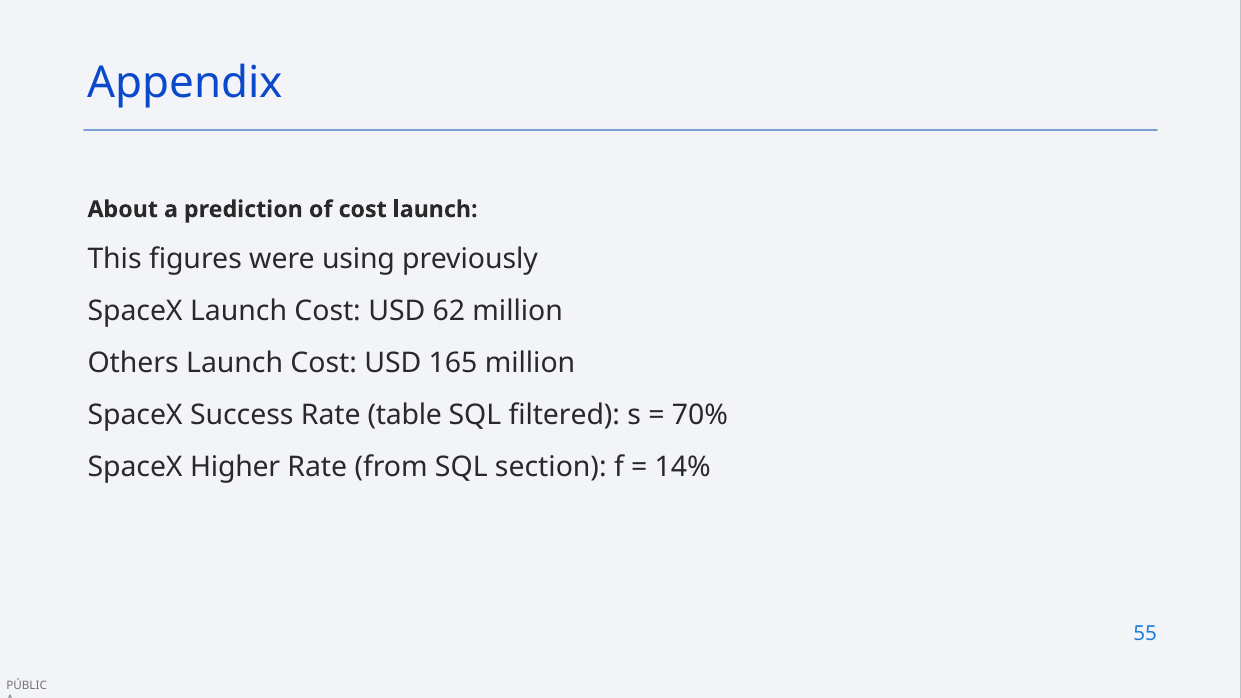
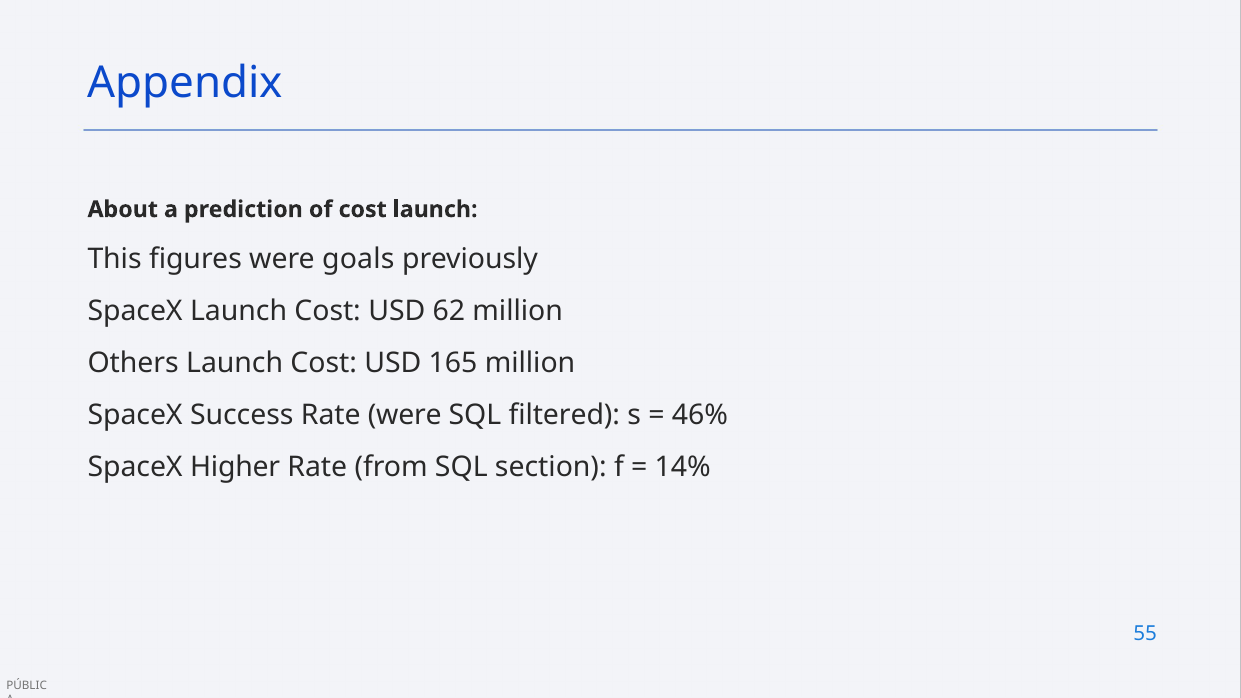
using: using -> goals
Rate table: table -> were
70%: 70% -> 46%
